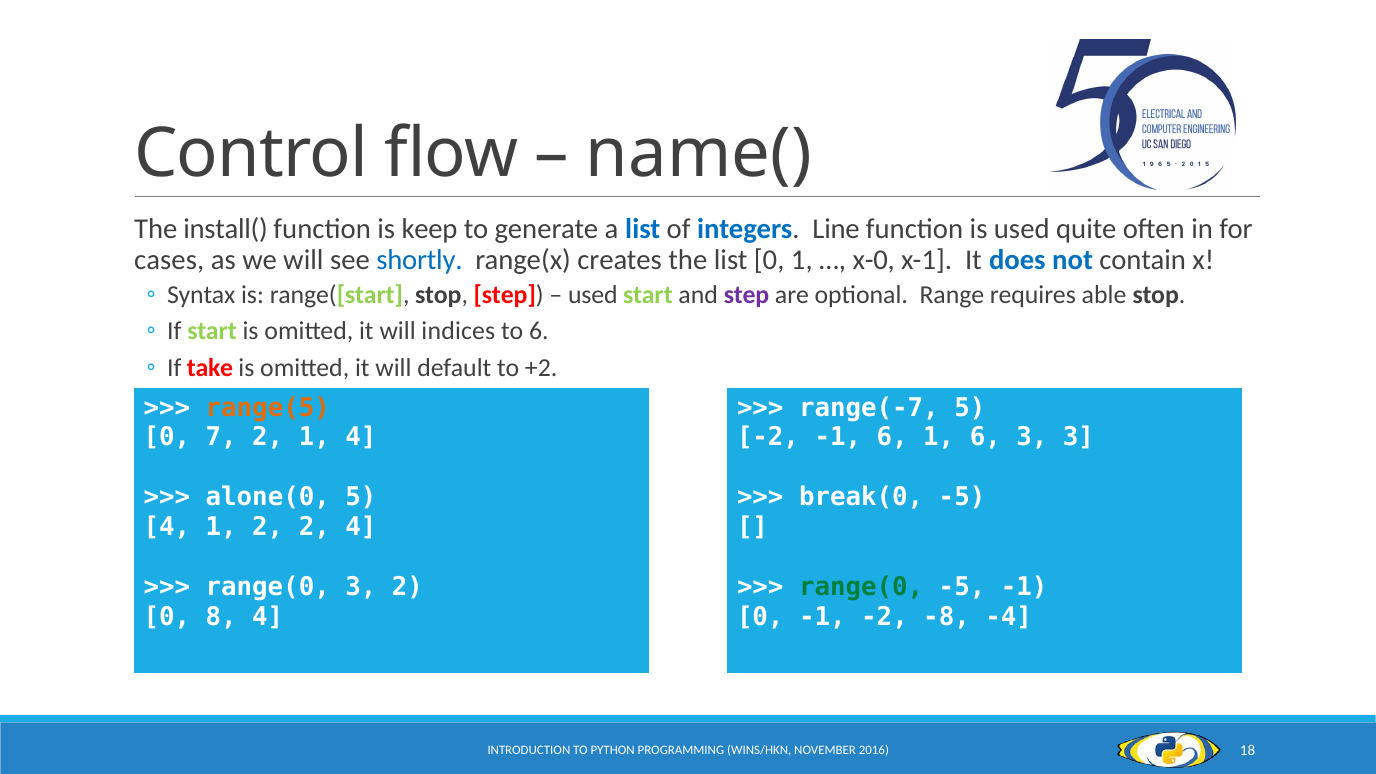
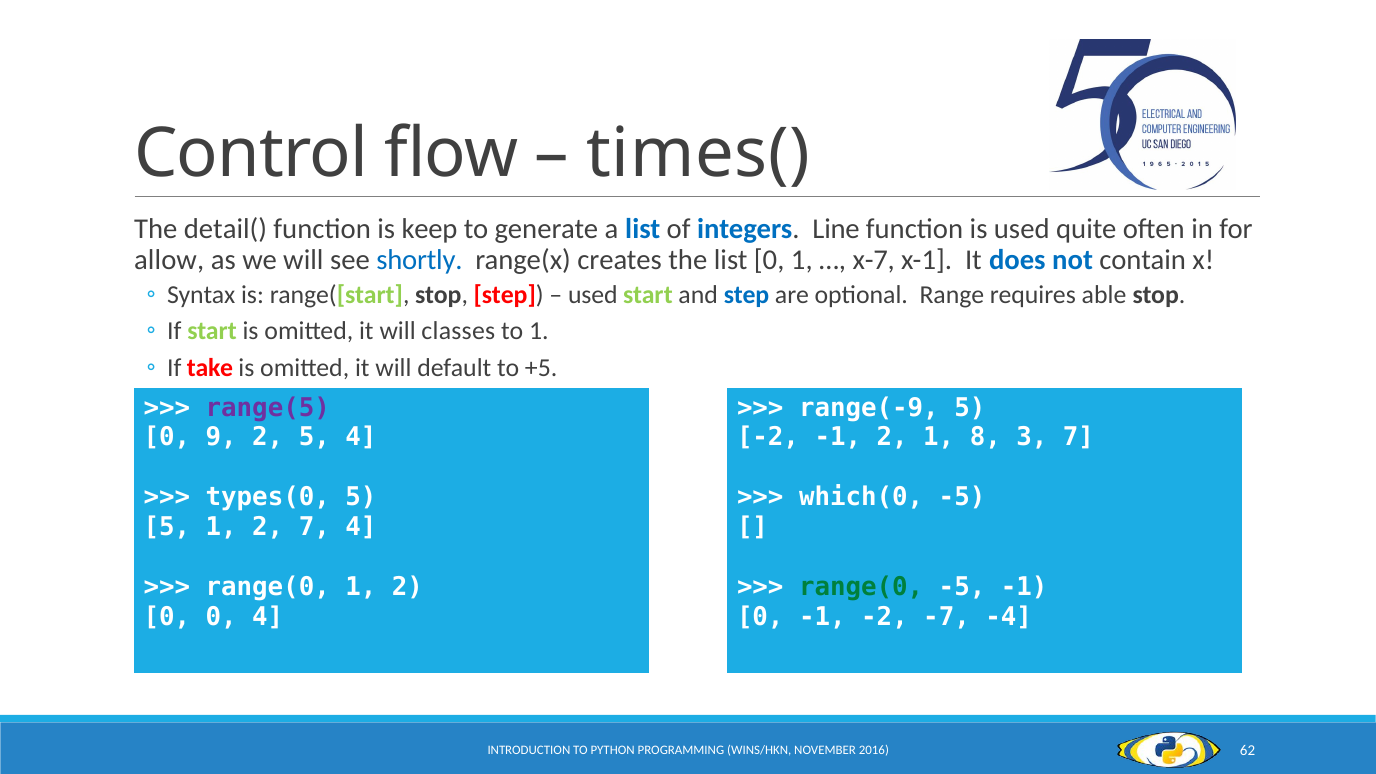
name(: name( -> times(
install(: install( -> detail(
cases: cases -> allow
x-0: x-0 -> x-7
step at (747, 295) colour: purple -> blue
indices: indices -> classes
to 6: 6 -> 1
+2: +2 -> +5
range(5 colour: orange -> purple
range(-7: range(-7 -> range(-9
7: 7 -> 9
2 1: 1 -> 5
-1 6: 6 -> 2
1 6: 6 -> 8
3 3: 3 -> 7
alone(0: alone(0 -> types(0
break(0: break(0 -> which(0
4 at (167, 527): 4 -> 5
2 2: 2 -> 7
range(0 3: 3 -> 1
0 8: 8 -> 0
-8: -8 -> -7
18: 18 -> 62
